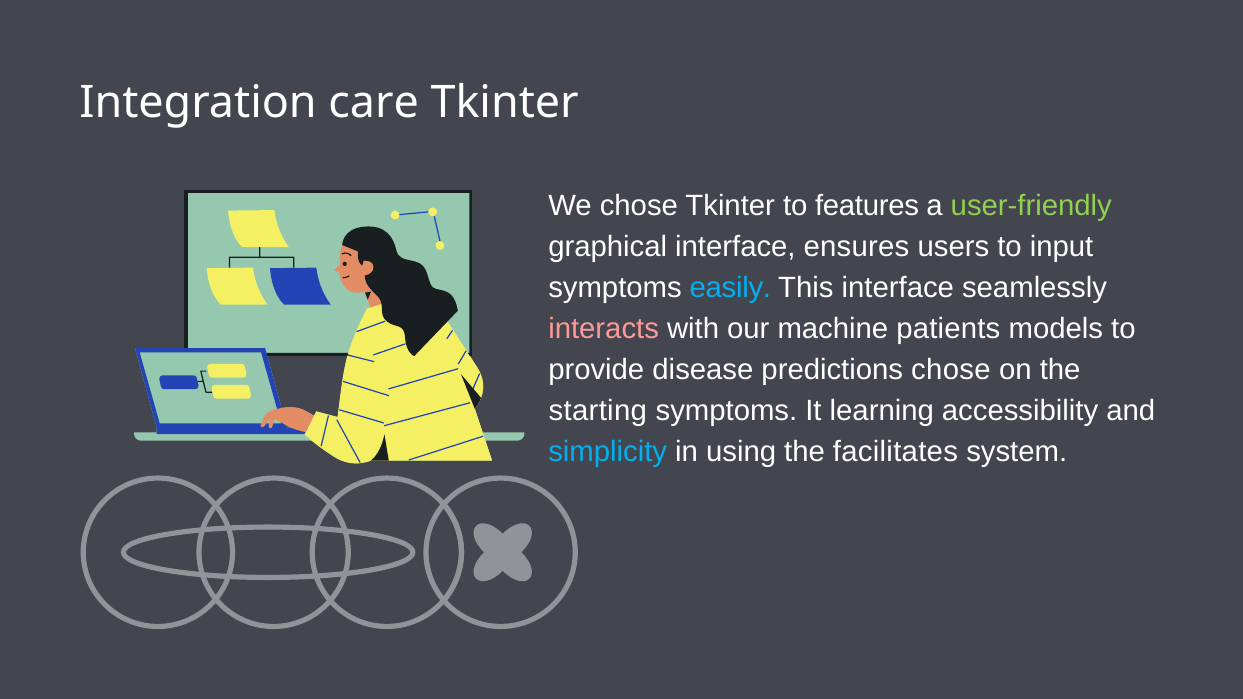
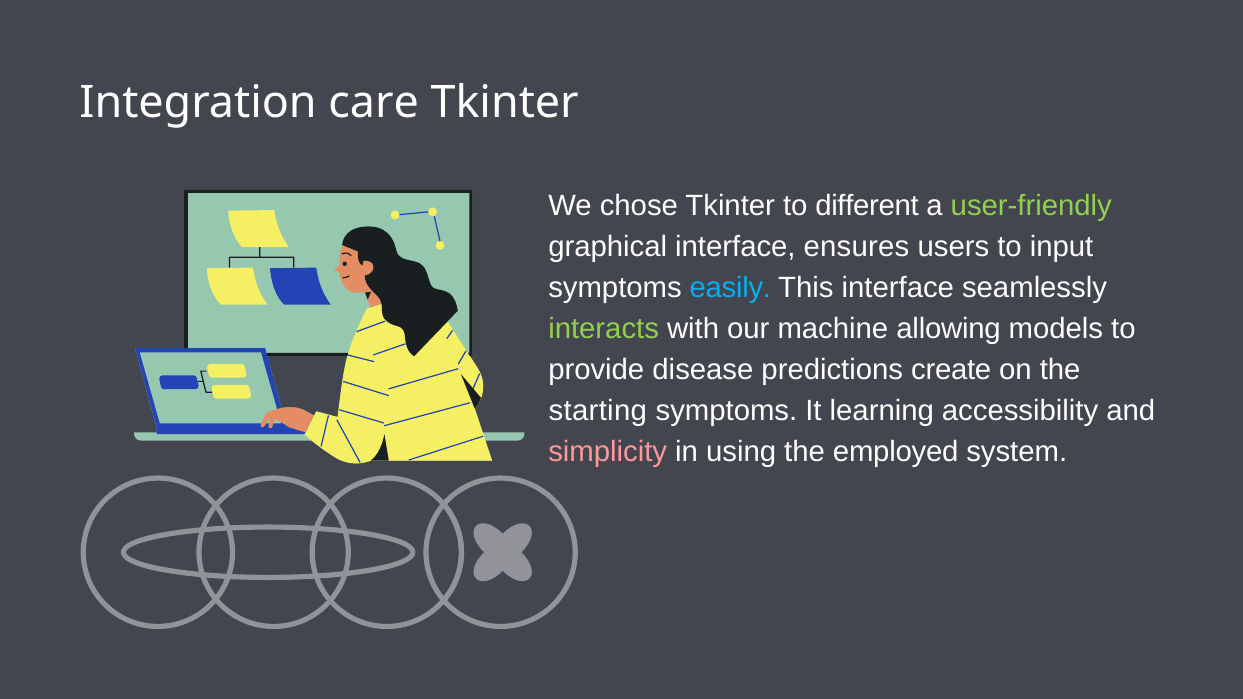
features: features -> different
interacts colour: pink -> light green
patients: patients -> allowing
predictions chose: chose -> create
simplicity colour: light blue -> pink
facilitates: facilitates -> employed
